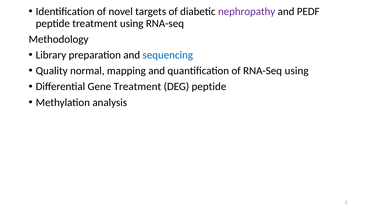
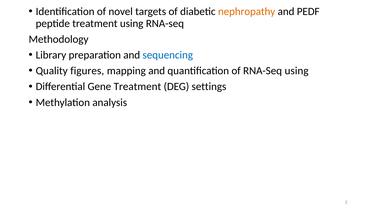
nephropathy colour: purple -> orange
normal: normal -> figures
DEG peptide: peptide -> settings
